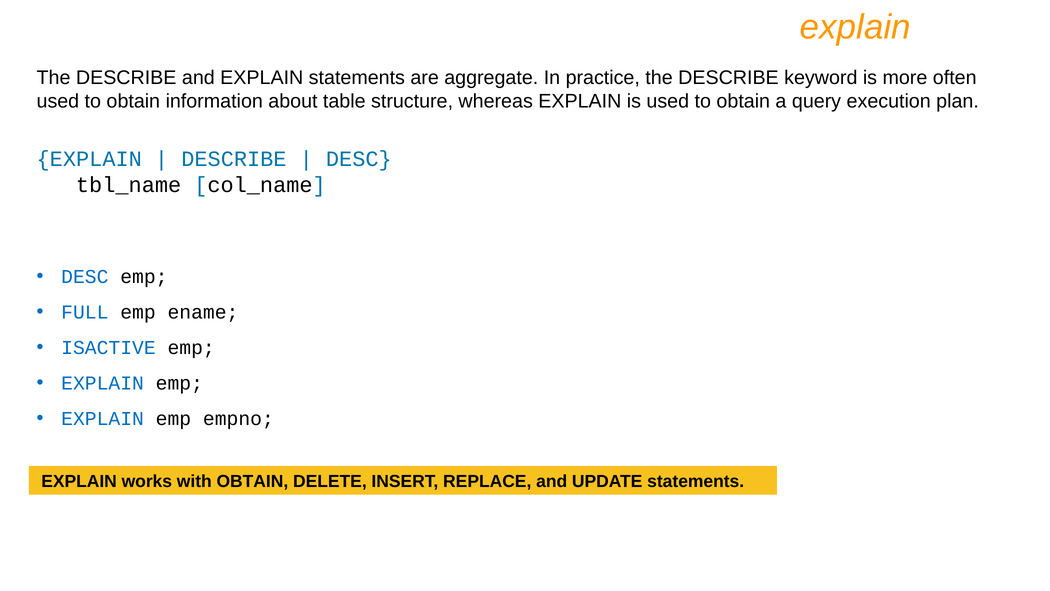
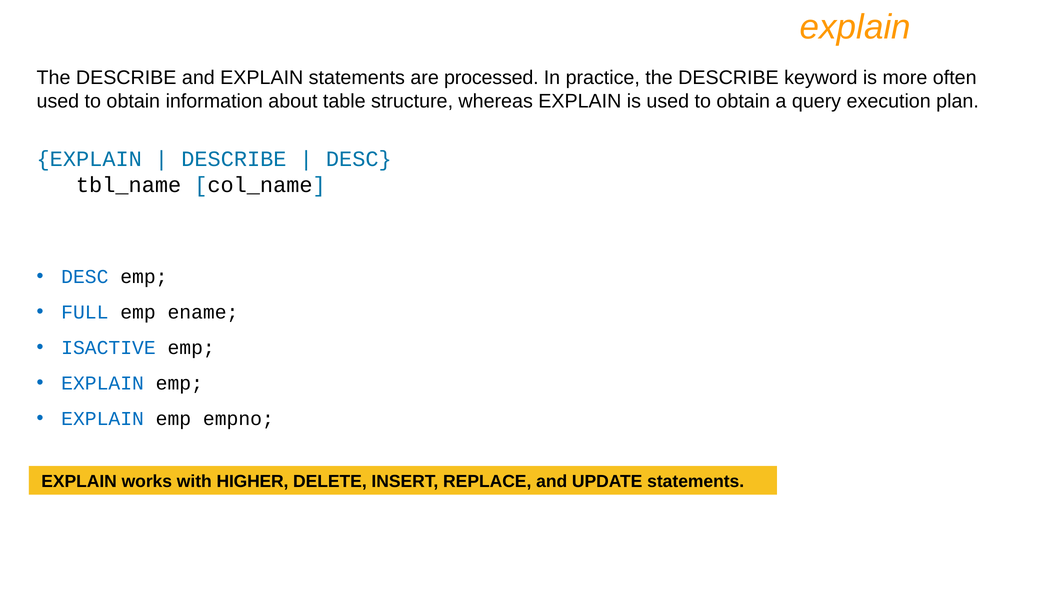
aggregate: aggregate -> processed
with OBTAIN: OBTAIN -> HIGHER
